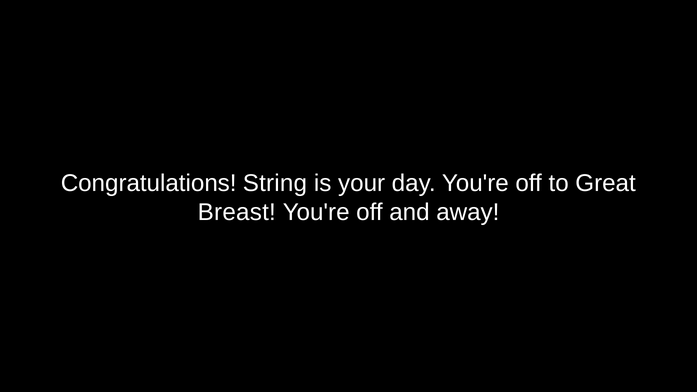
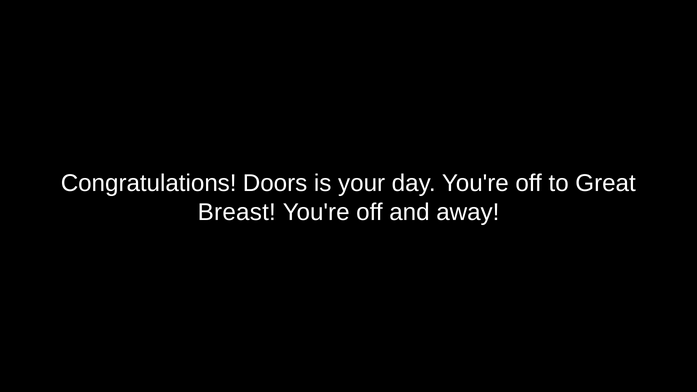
String: String -> Doors
